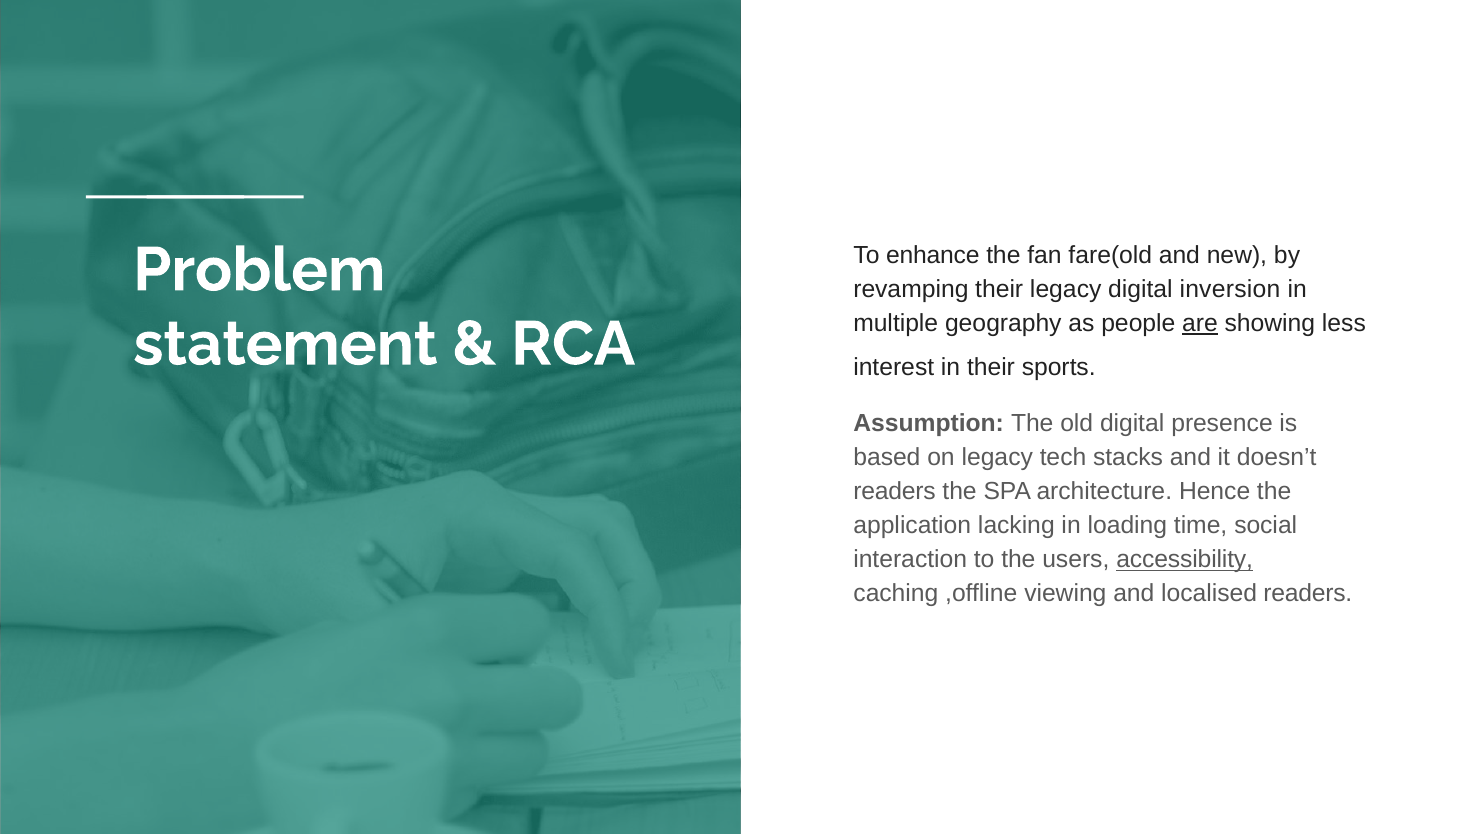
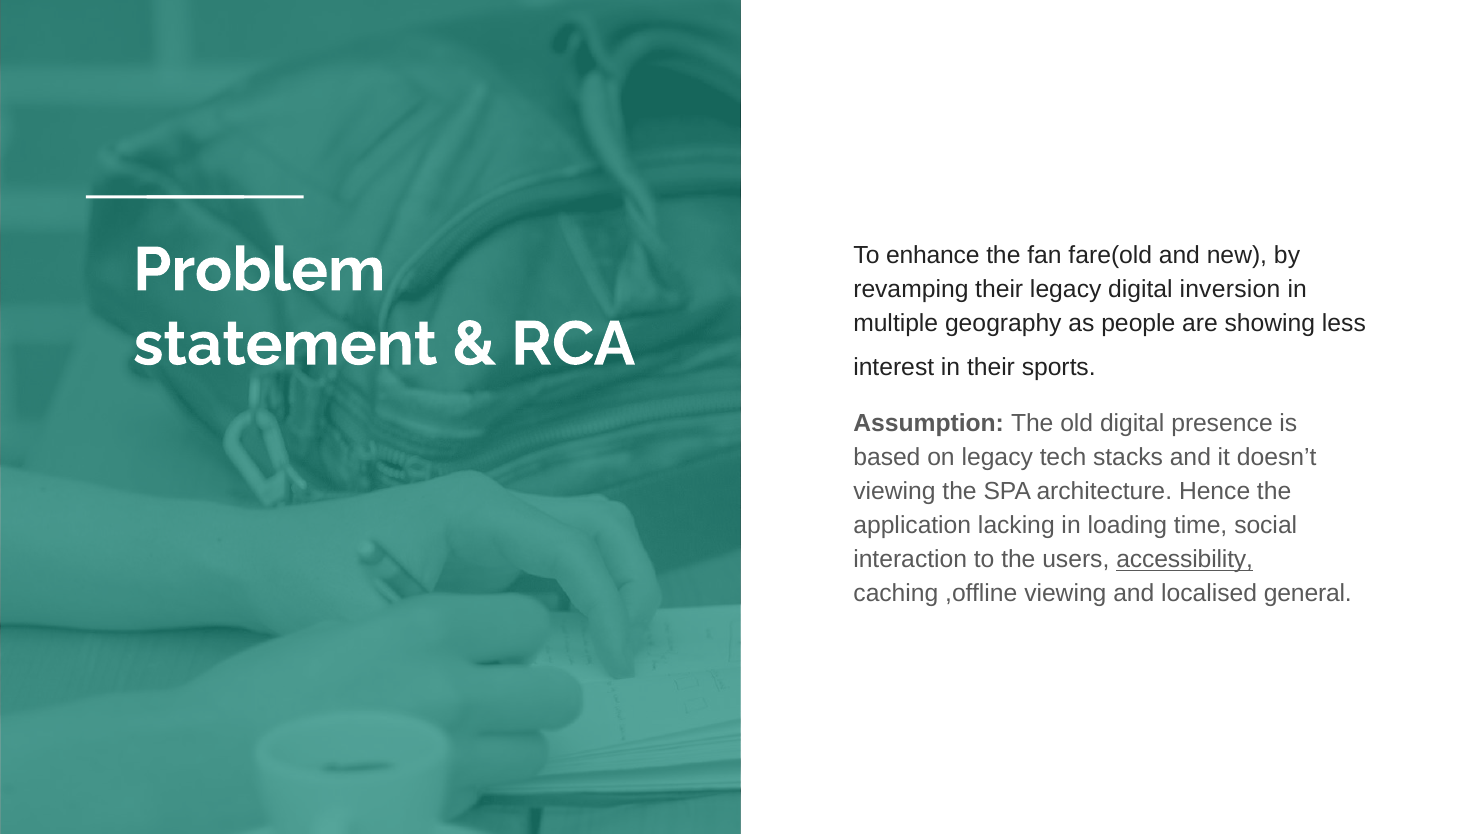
are underline: present -> none
readers at (895, 491): readers -> viewing
localised readers: readers -> general
